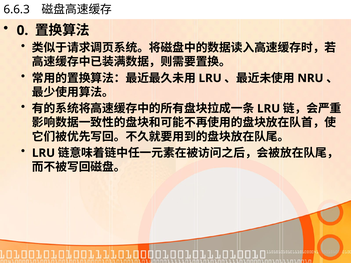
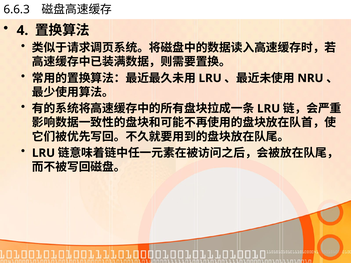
0: 0 -> 4
